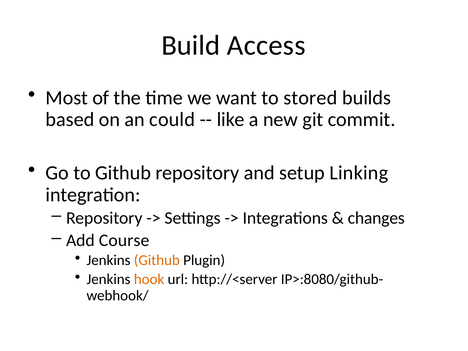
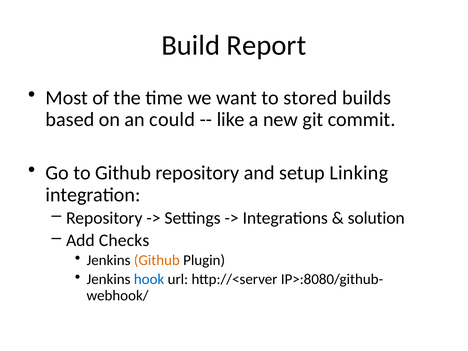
Access: Access -> Report
changes: changes -> solution
Course: Course -> Checks
hook colour: orange -> blue
